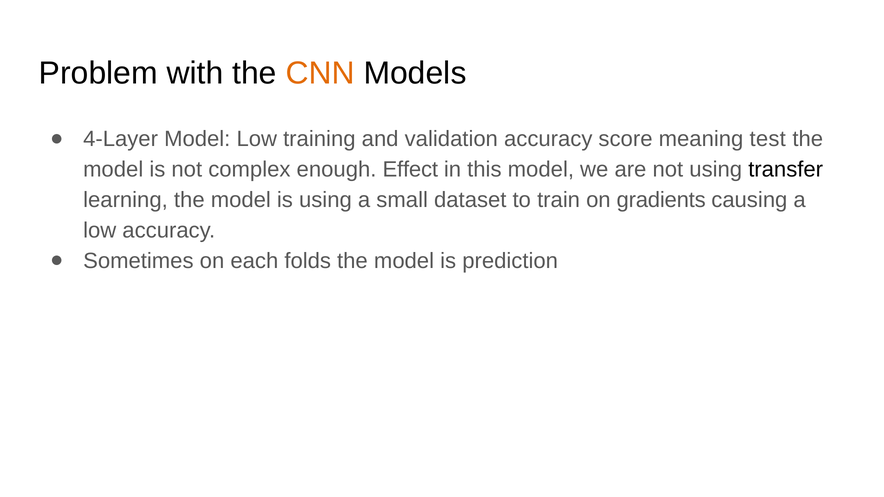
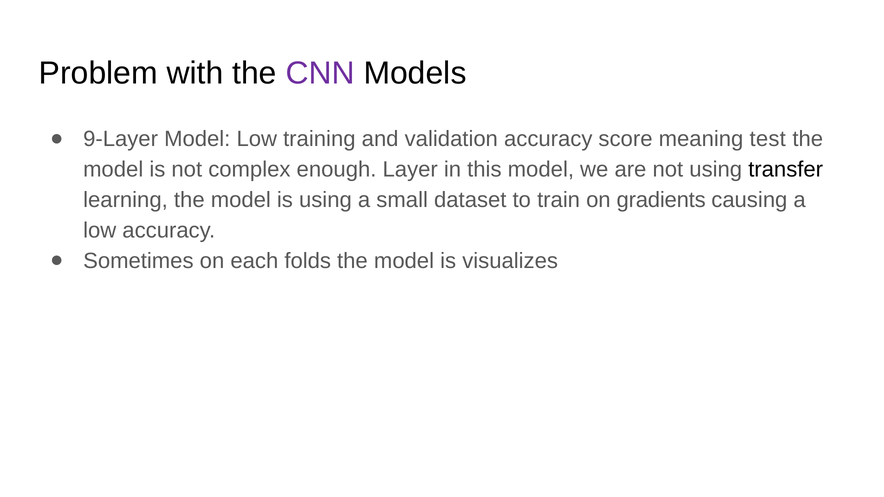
CNN colour: orange -> purple
4-Layer: 4-Layer -> 9-Layer
Effect: Effect -> Layer
prediction: prediction -> visualizes
